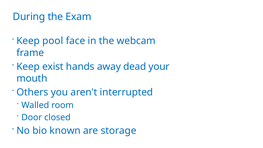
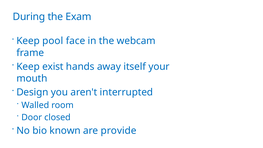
dead: dead -> itself
Others: Others -> Design
storage: storage -> provide
